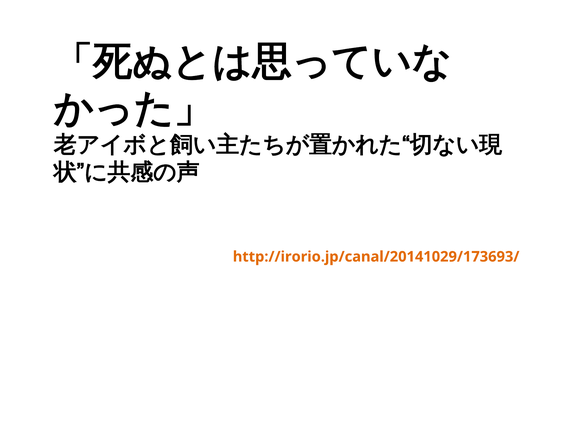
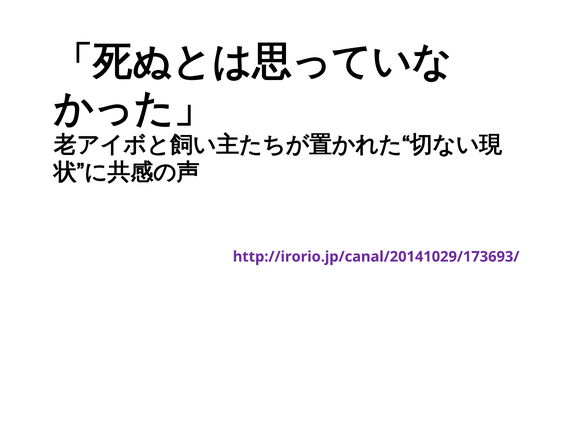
http://irorio.jp/canal/20141029/173693/ colour: orange -> purple
